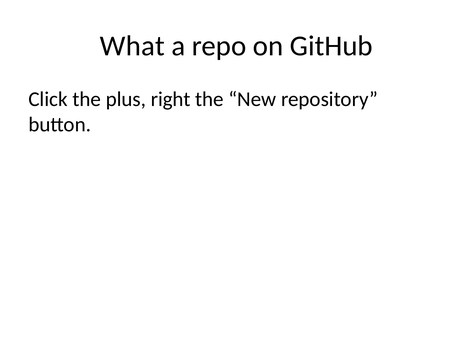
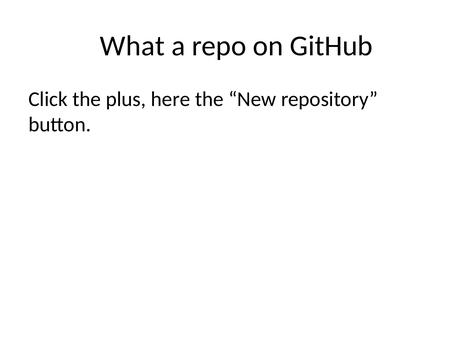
right: right -> here
